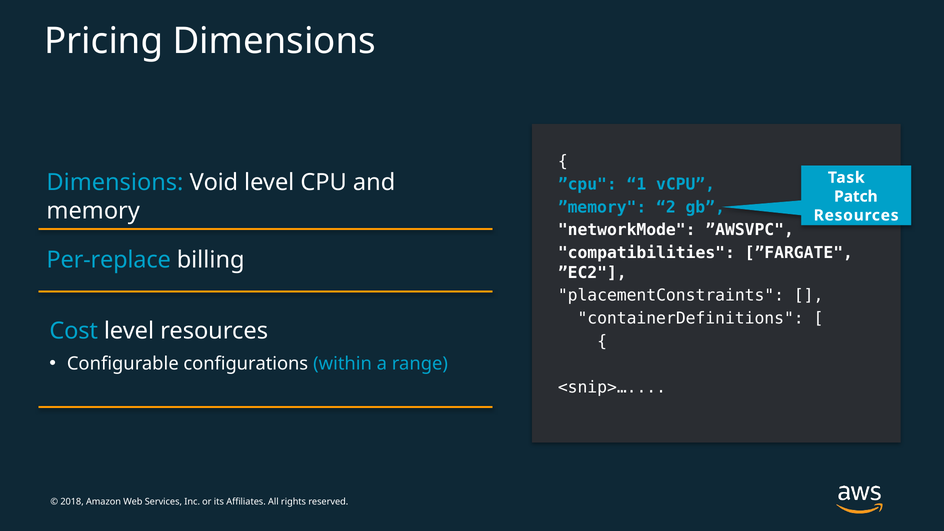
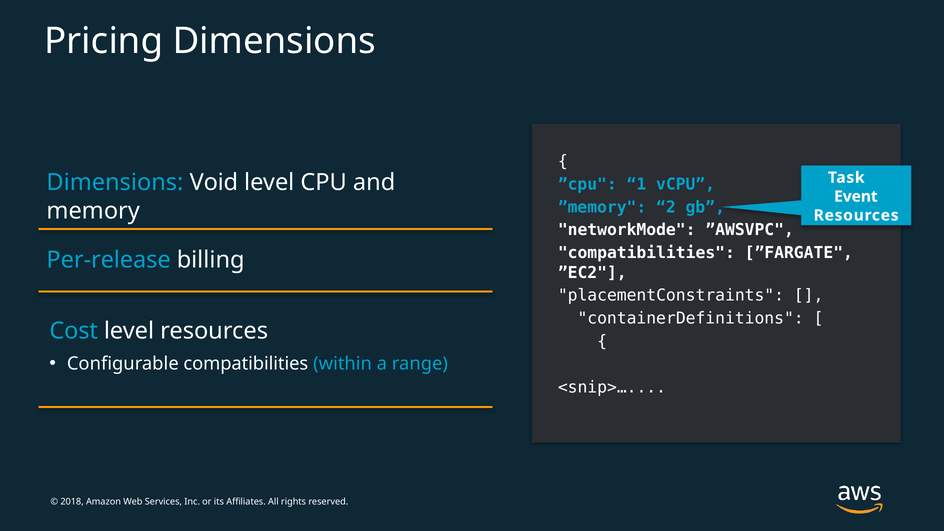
Patch: Patch -> Event
Per-replace: Per-replace -> Per-release
Configurable configurations: configurations -> compatibilities
